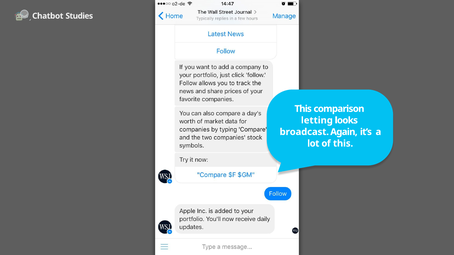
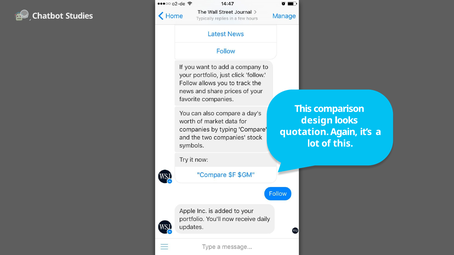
letting: letting -> design
broadcast: broadcast -> quotation
